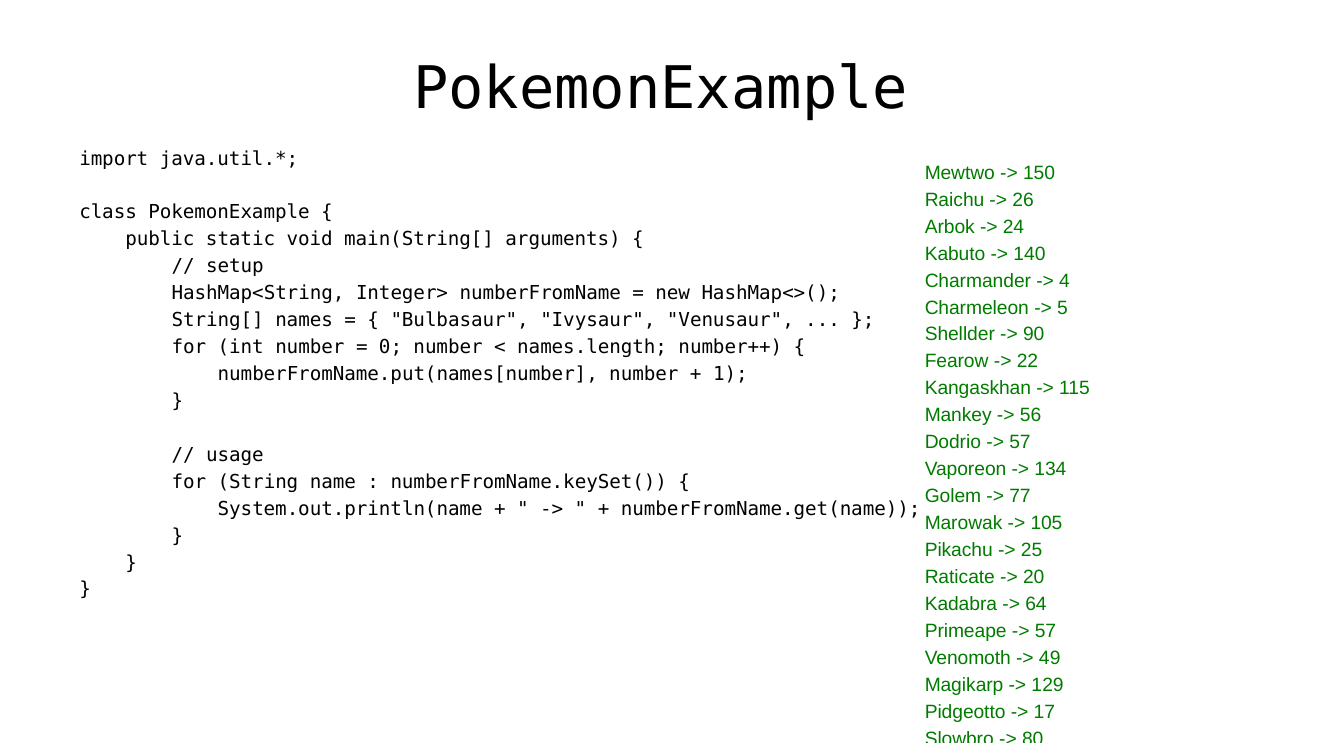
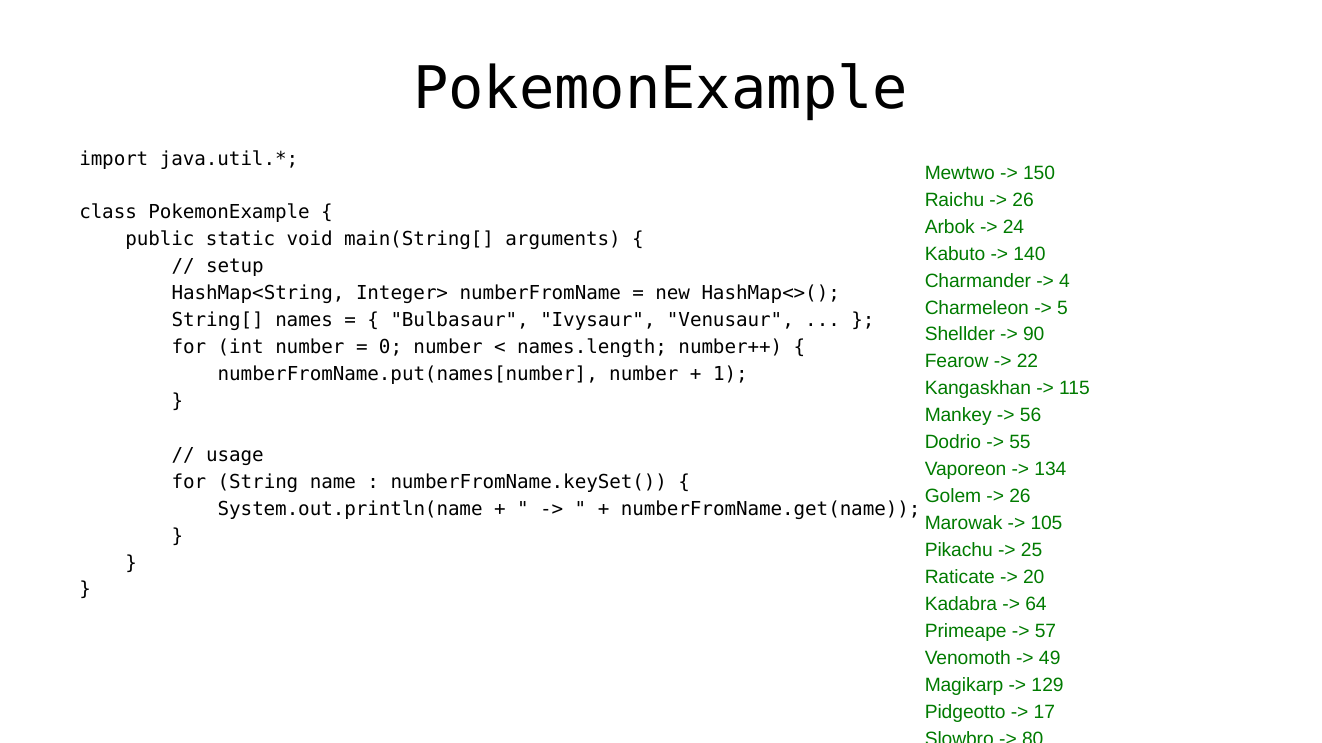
57 at (1020, 443): 57 -> 55
77 at (1020, 497): 77 -> 26
